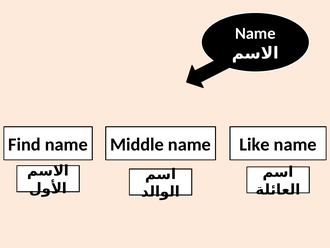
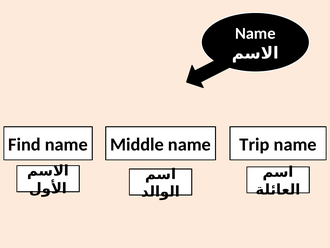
Like: Like -> Trip
